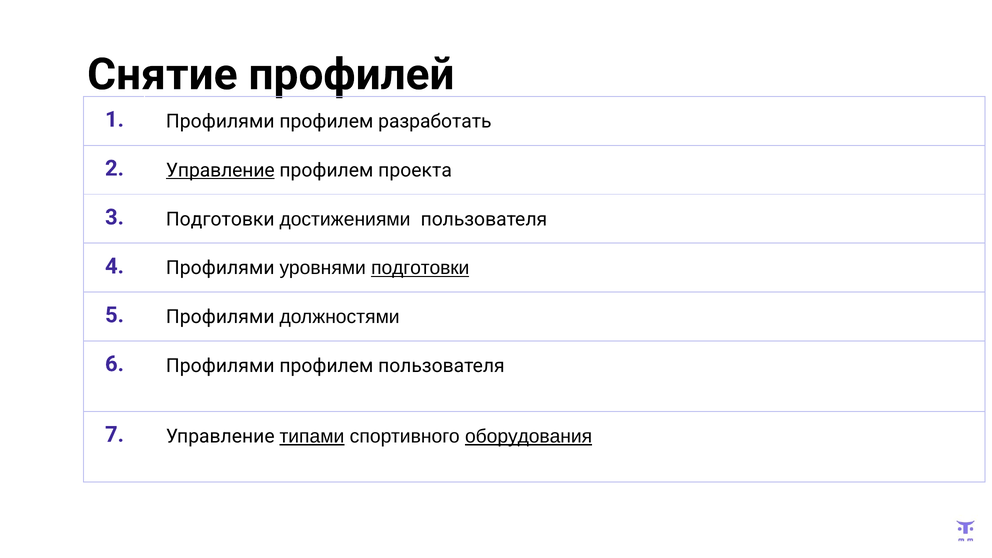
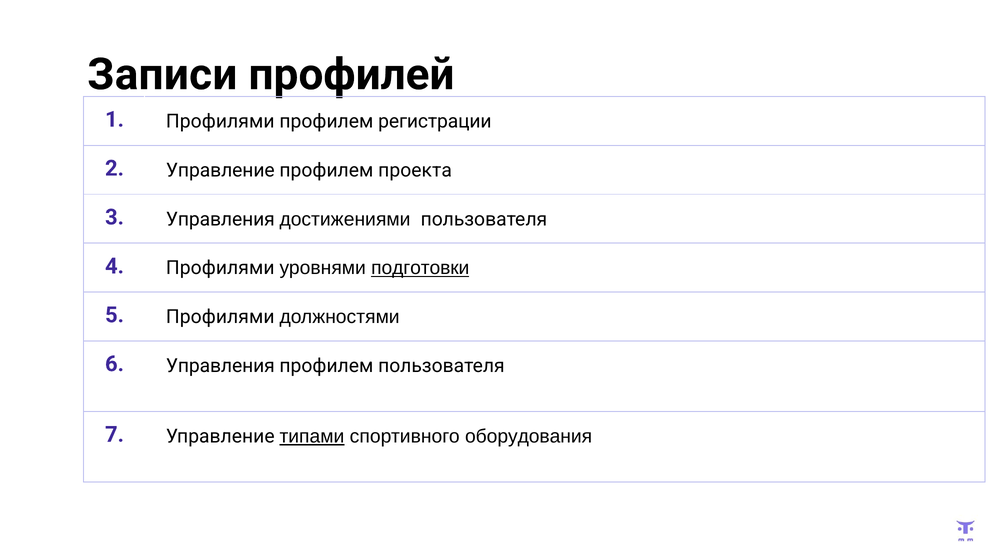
Снятие: Снятие -> Записи
разработать: разработать -> регистрации
Управление at (220, 170) underline: present -> none
3 Подготовки: Подготовки -> Управления
6 Профилями: Профилями -> Управления
оборудования underline: present -> none
